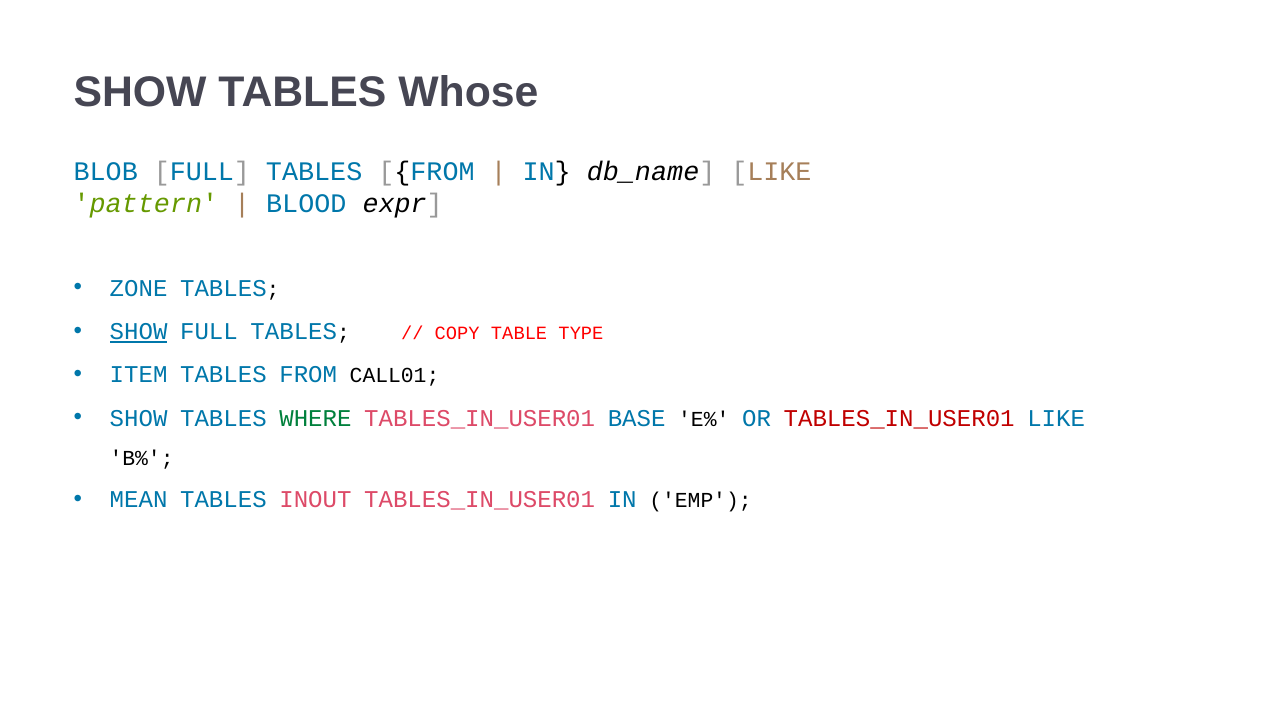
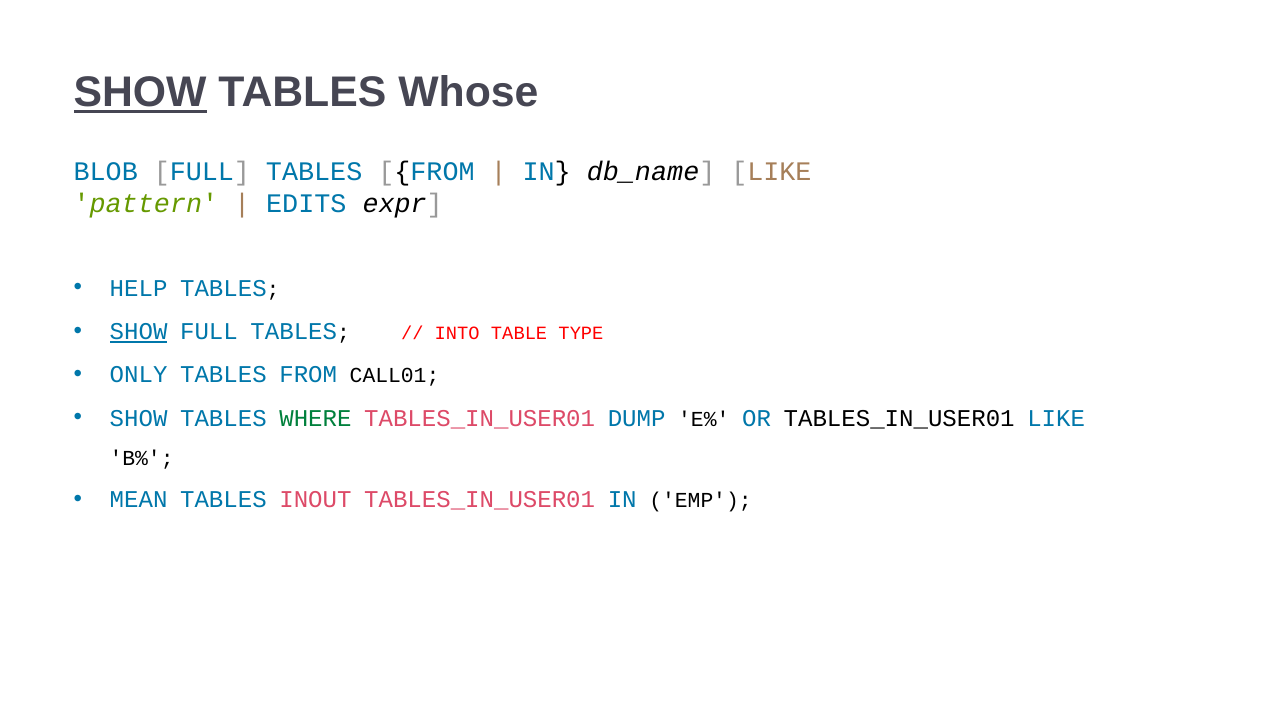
SHOW at (140, 93) underline: none -> present
BLOOD: BLOOD -> EDITS
ZONE: ZONE -> HELP
COPY: COPY -> INTO
ITEM: ITEM -> ONLY
BASE: BASE -> DUMP
TABLES_IN_USER01 at (899, 418) colour: red -> black
